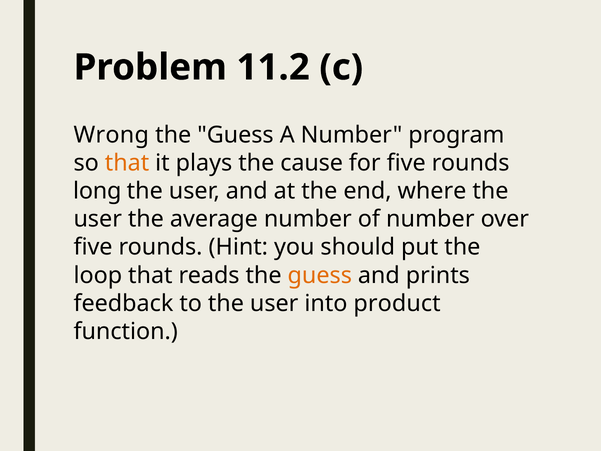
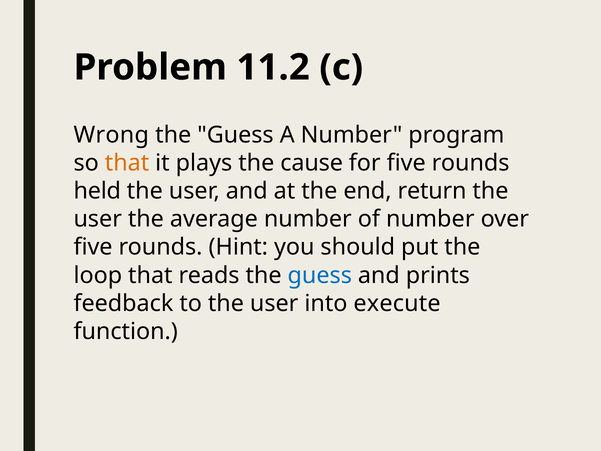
long: long -> held
where: where -> return
guess at (320, 275) colour: orange -> blue
product: product -> execute
